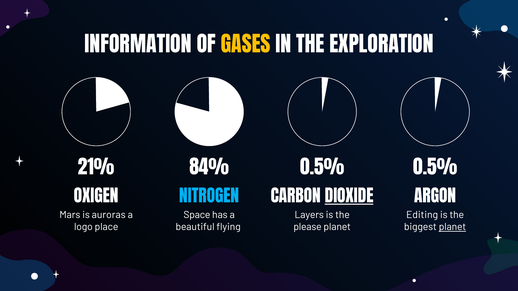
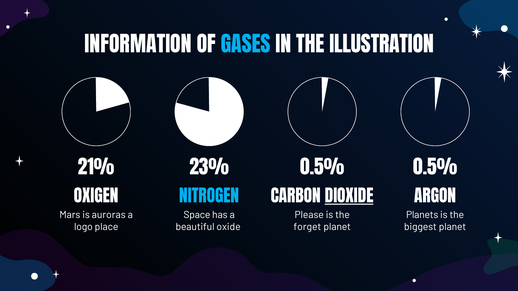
GASES colour: yellow -> light blue
EXPLORATION: EXPLORATION -> ILLUSTRATION
84%: 84% -> 23%
Layers: Layers -> Please
Editing: Editing -> Planets
flying: flying -> oxide
please: please -> forget
planet at (452, 227) underline: present -> none
